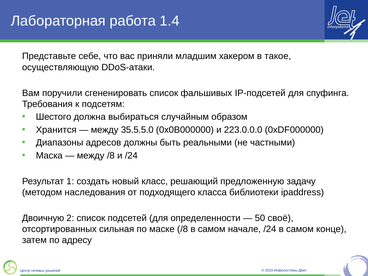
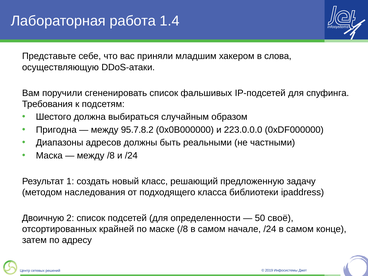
такое: такое -> слова
Хранится: Хранится -> Пригодна
35.5.5.0: 35.5.5.0 -> 95.7.8.2
сильная: сильная -> крайней
